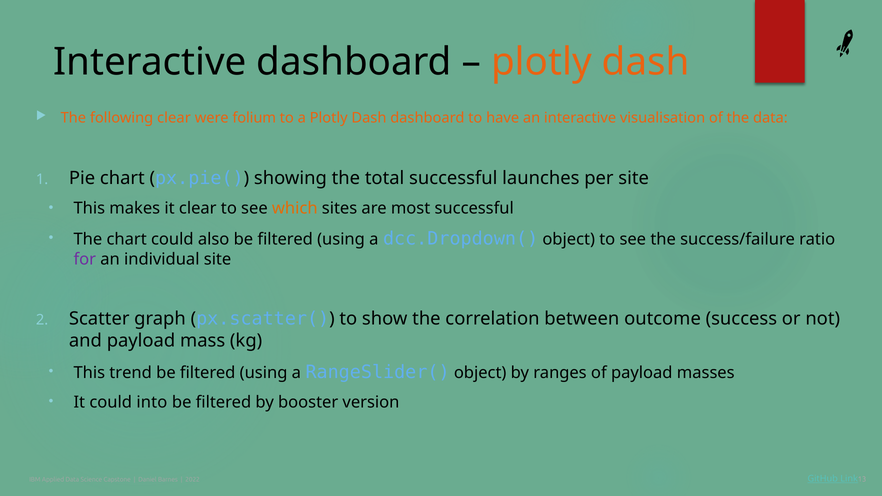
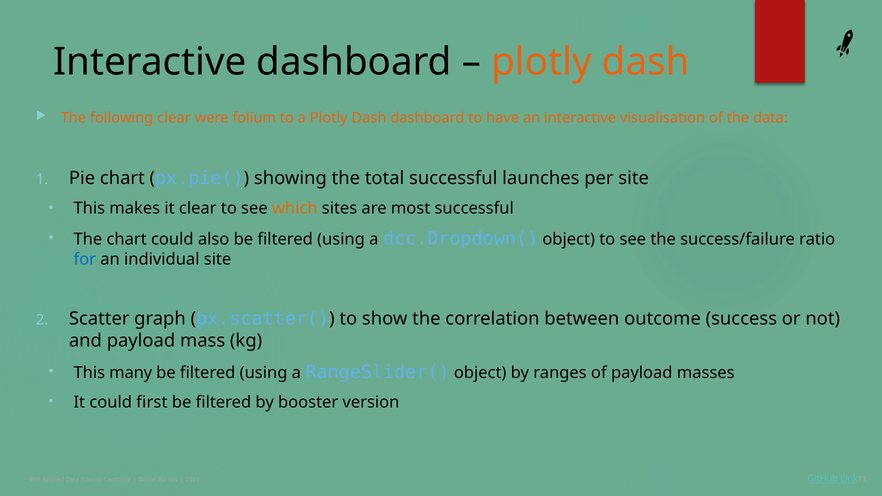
for colour: purple -> blue
trend: trend -> many
into: into -> first
